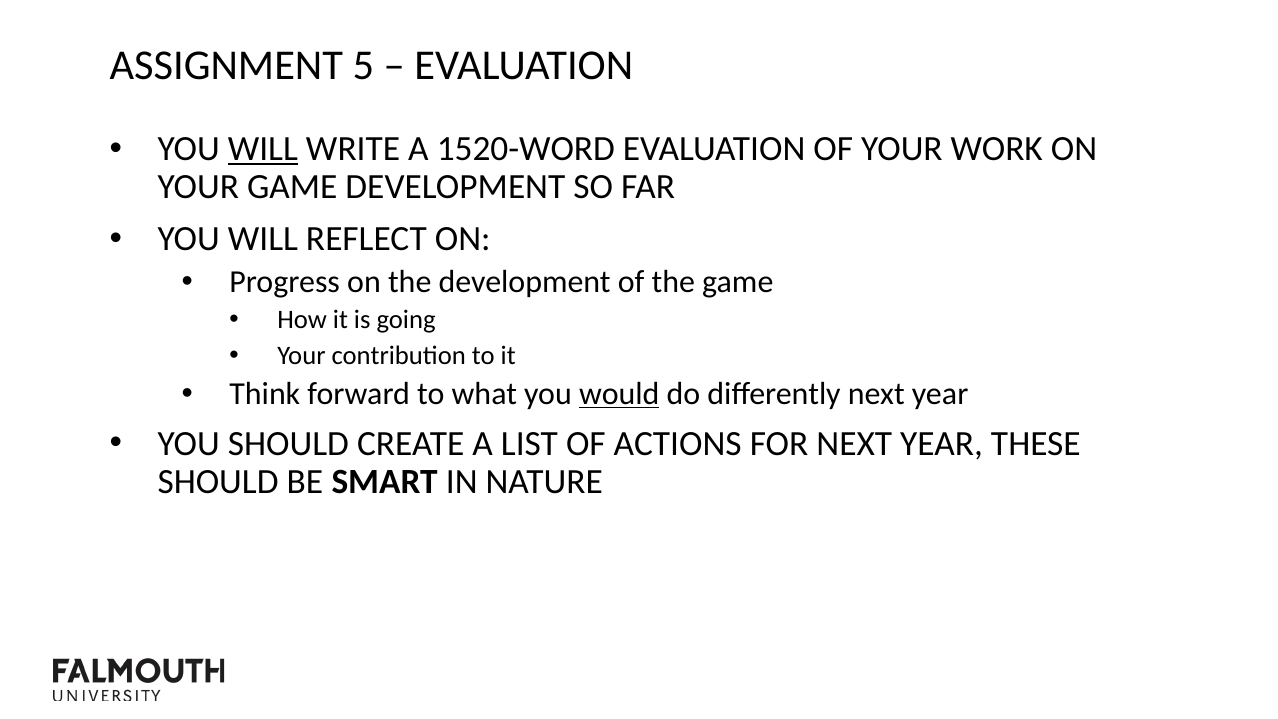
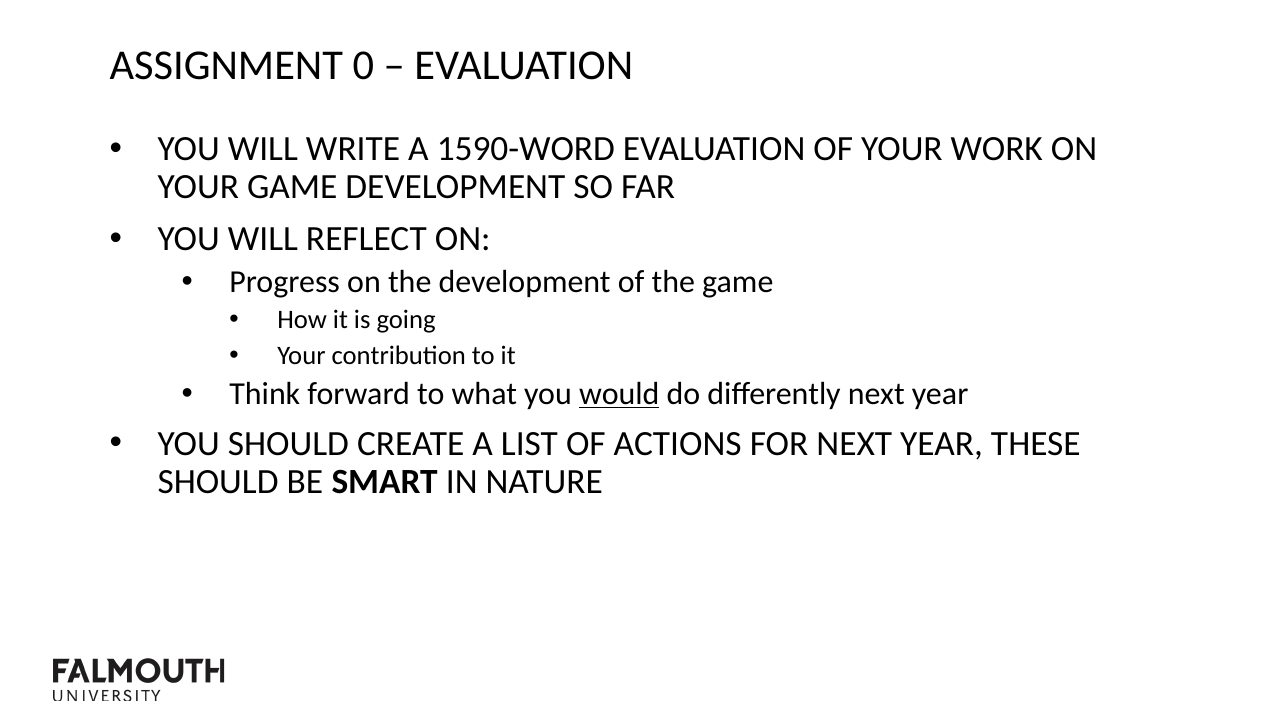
5: 5 -> 0
WILL at (263, 149) underline: present -> none
1520-WORD: 1520-WORD -> 1590-WORD
